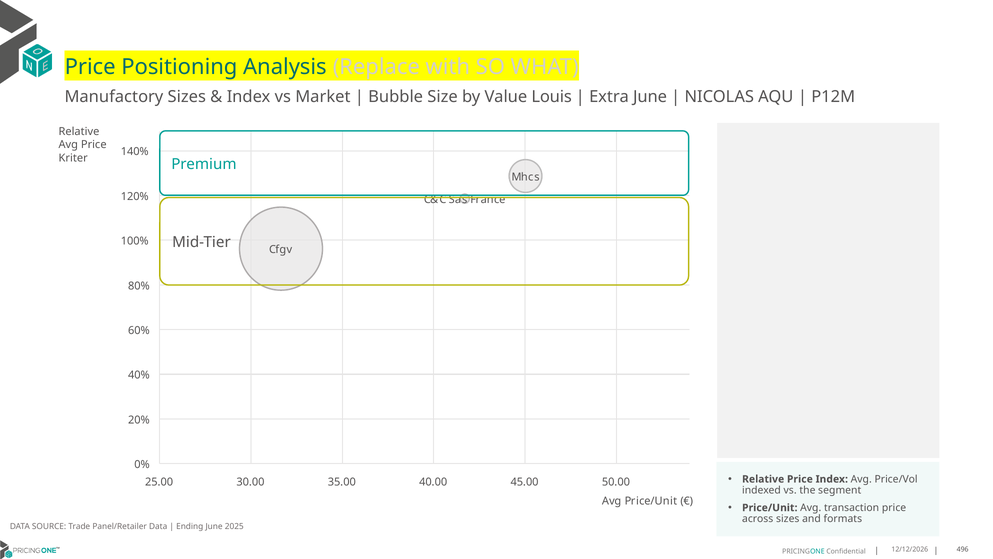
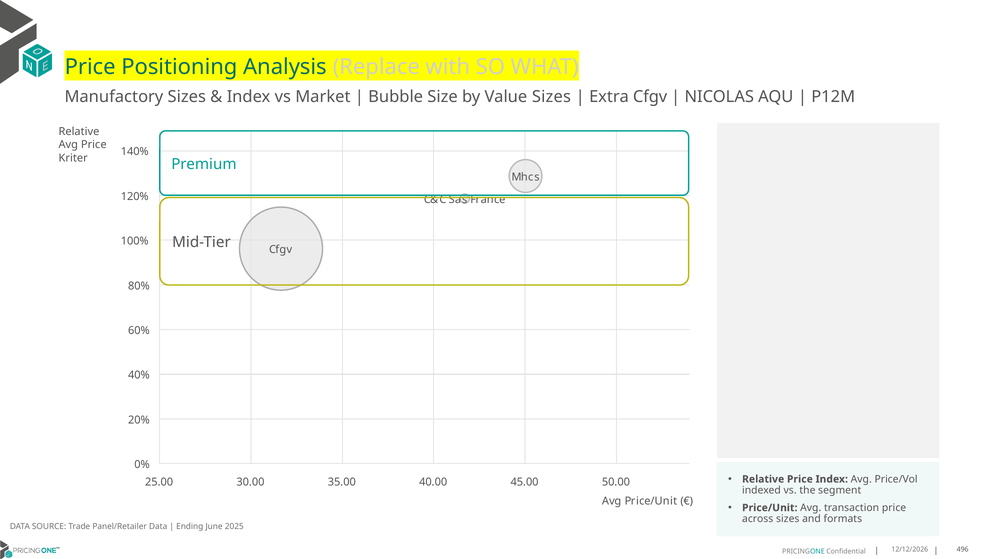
Value Louis: Louis -> Sizes
Extra June: June -> Cfgv
